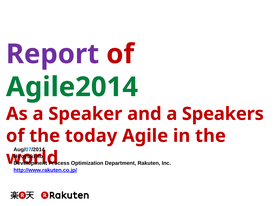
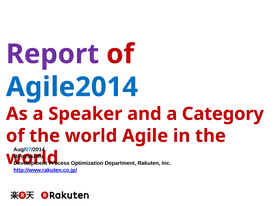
Agile2014 colour: green -> blue
Speakers: Speakers -> Category
today at (91, 136): today -> world
